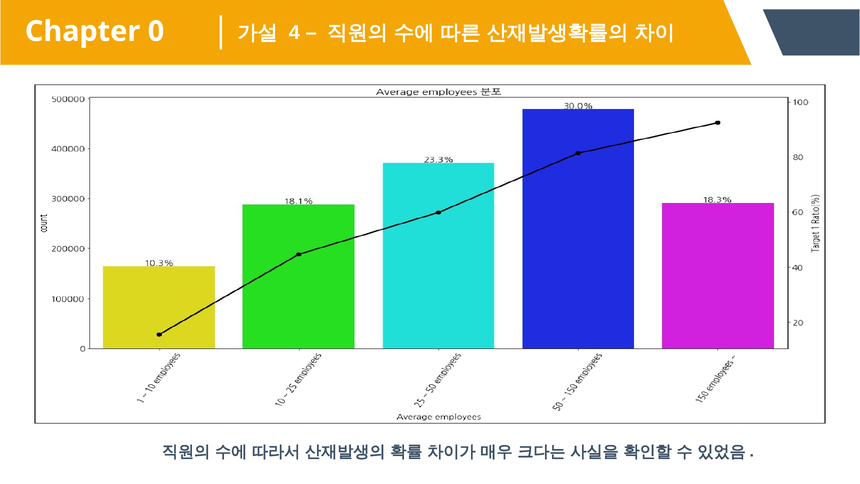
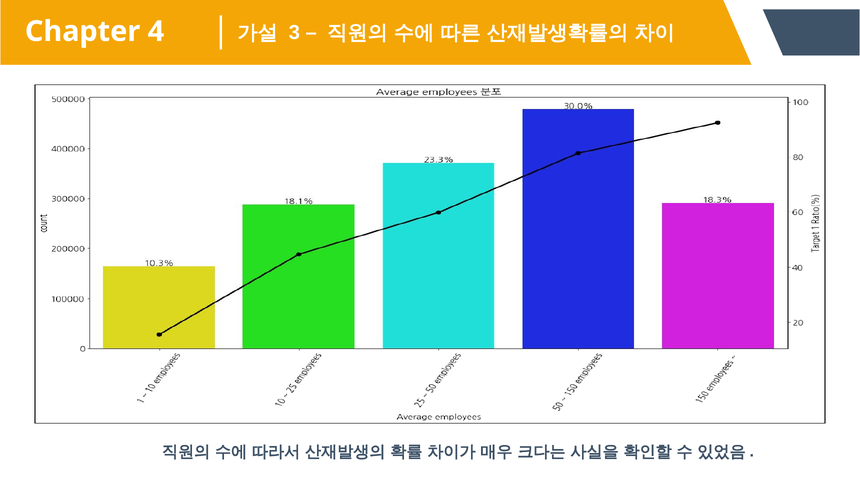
0: 0 -> 4
4: 4 -> 3
